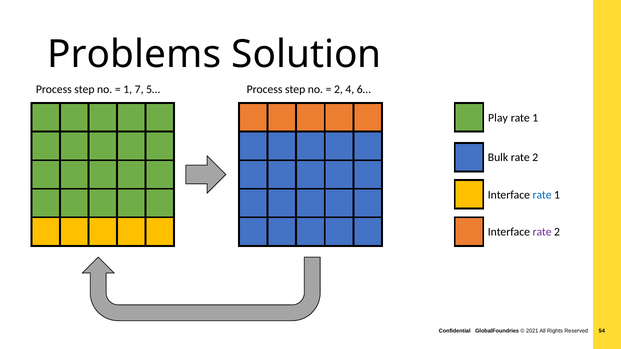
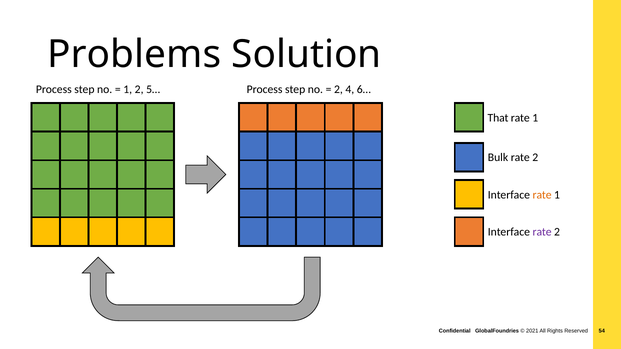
1 7: 7 -> 2
Play: Play -> That
rate at (542, 195) colour: blue -> orange
